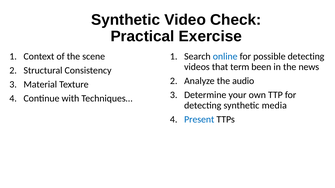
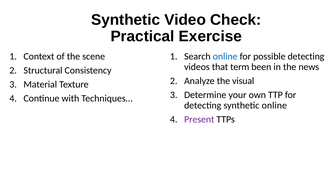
audio: audio -> visual
synthetic media: media -> online
Present colour: blue -> purple
